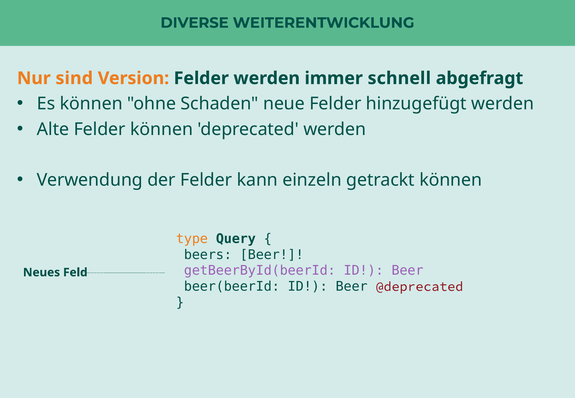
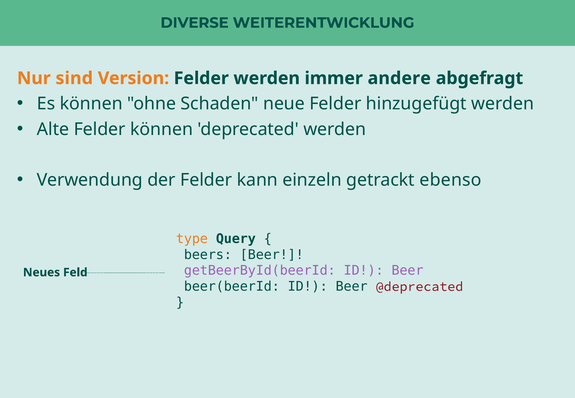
schnell: schnell -> andere
getrackt können: können -> ebenso
